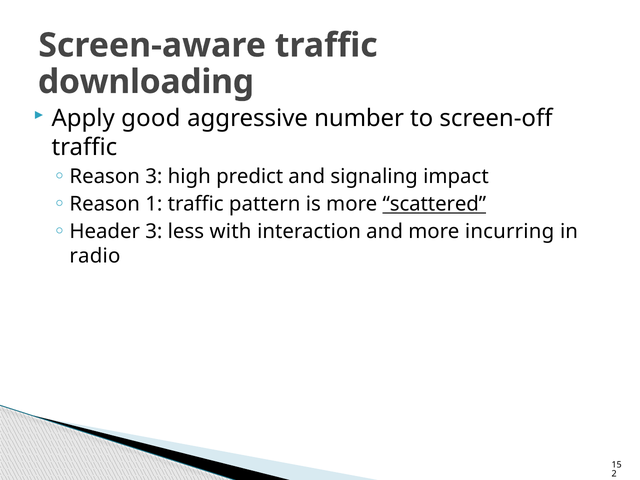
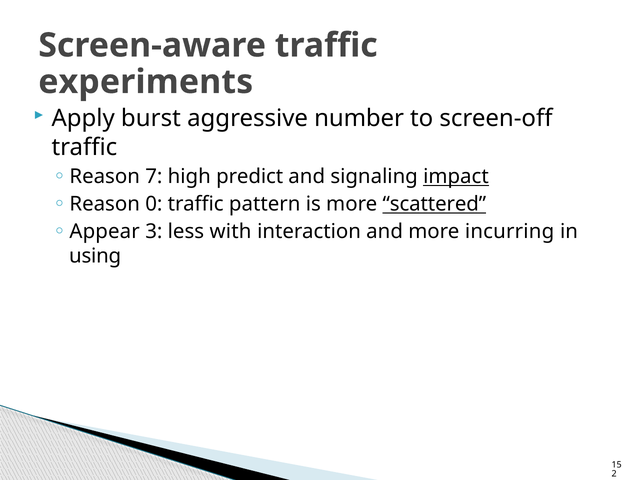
downloading: downloading -> experiments
good: good -> burst
Reason 3: 3 -> 7
impact underline: none -> present
1: 1 -> 0
Header: Header -> Appear
radio: radio -> using
